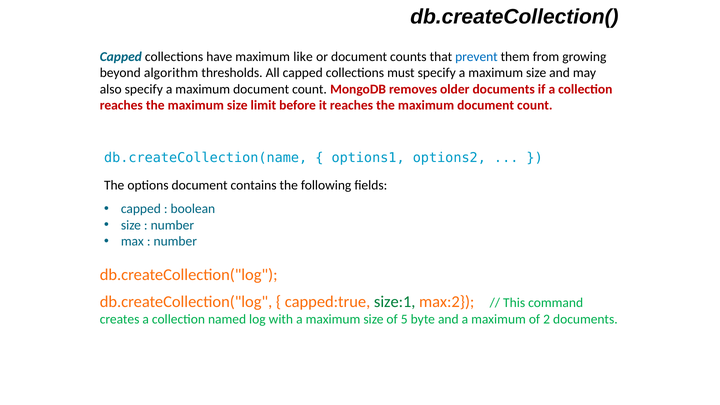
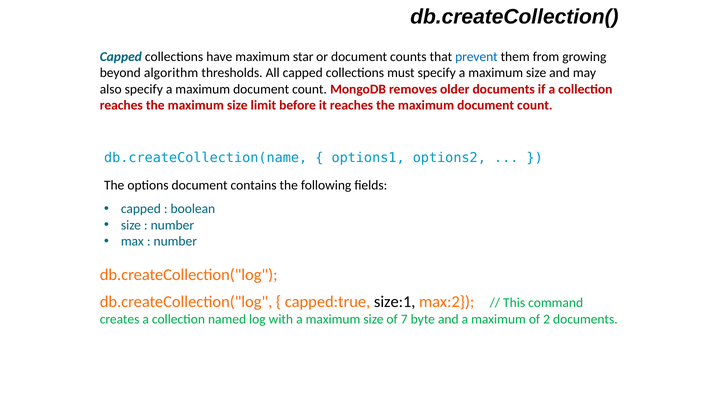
like: like -> star
size:1 colour: green -> black
5: 5 -> 7
